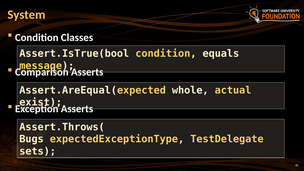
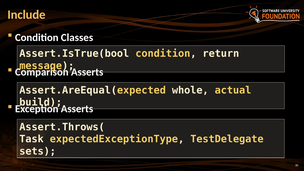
System: System -> Include
equals: equals -> return
exist: exist -> build
Bugs: Bugs -> Task
